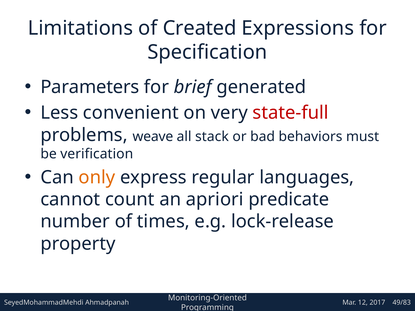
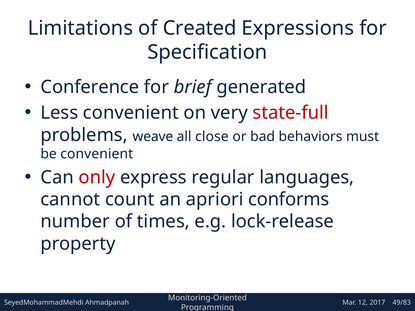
Parameters: Parameters -> Conference
stack: stack -> close
be verification: verification -> convenient
only colour: orange -> red
predicate: predicate -> conforms
